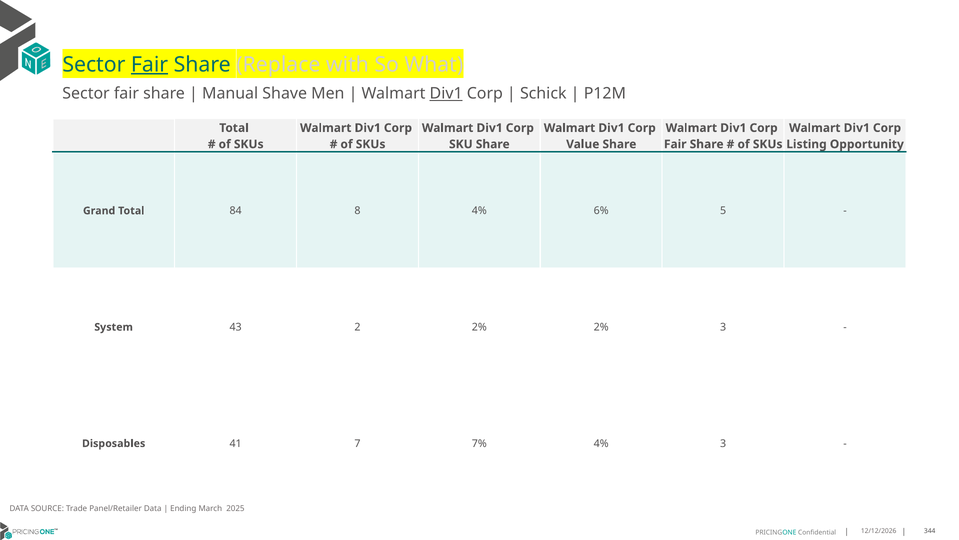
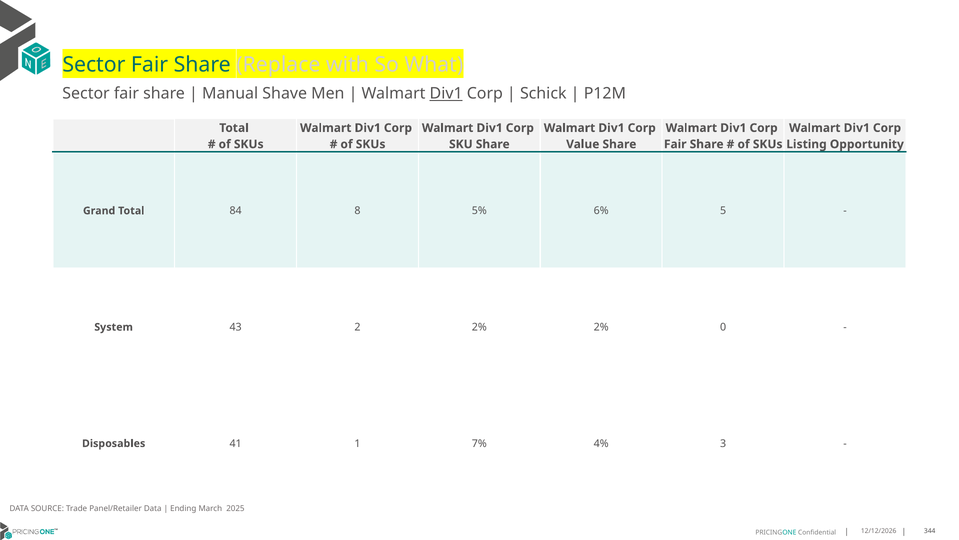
Fair at (150, 64) underline: present -> none
8 4%: 4% -> 5%
2% 3: 3 -> 0
7: 7 -> 1
